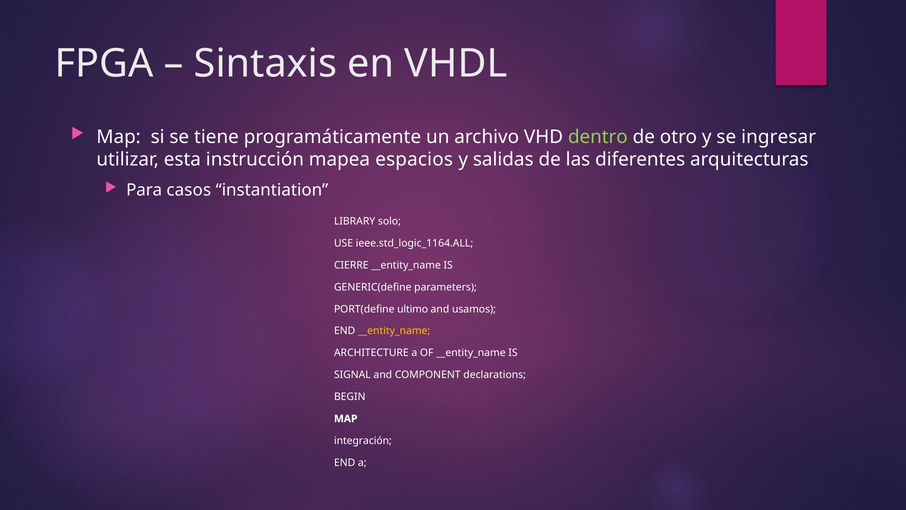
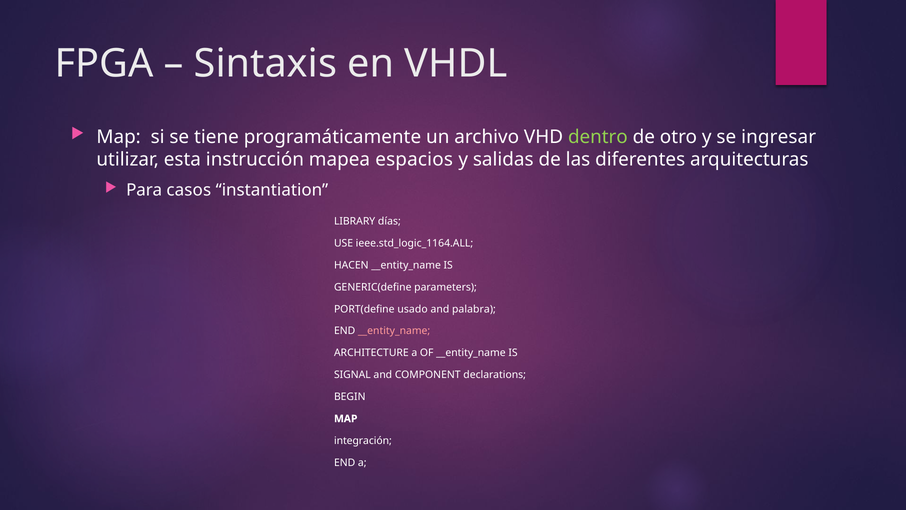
solo: solo -> días
CIERRE: CIERRE -> HACEN
ultimo: ultimo -> usado
usamos: usamos -> palabra
__entity_name at (394, 331) colour: yellow -> pink
